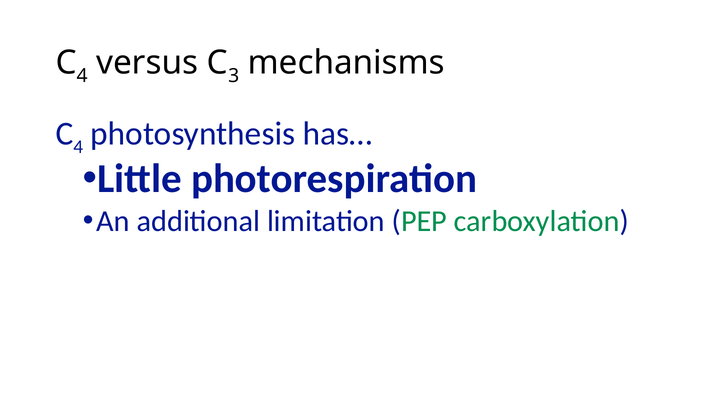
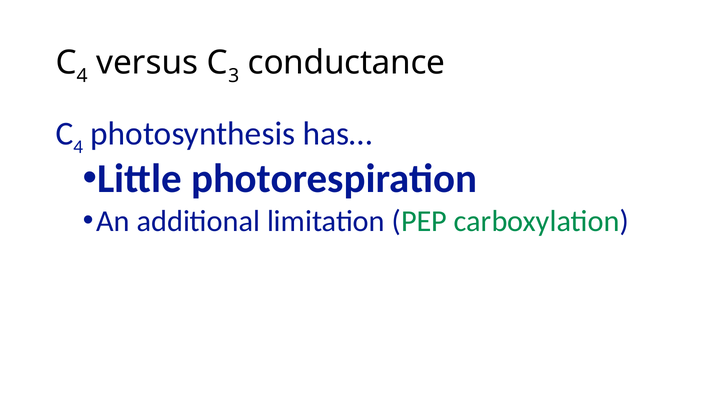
mechanisms: mechanisms -> conductance
